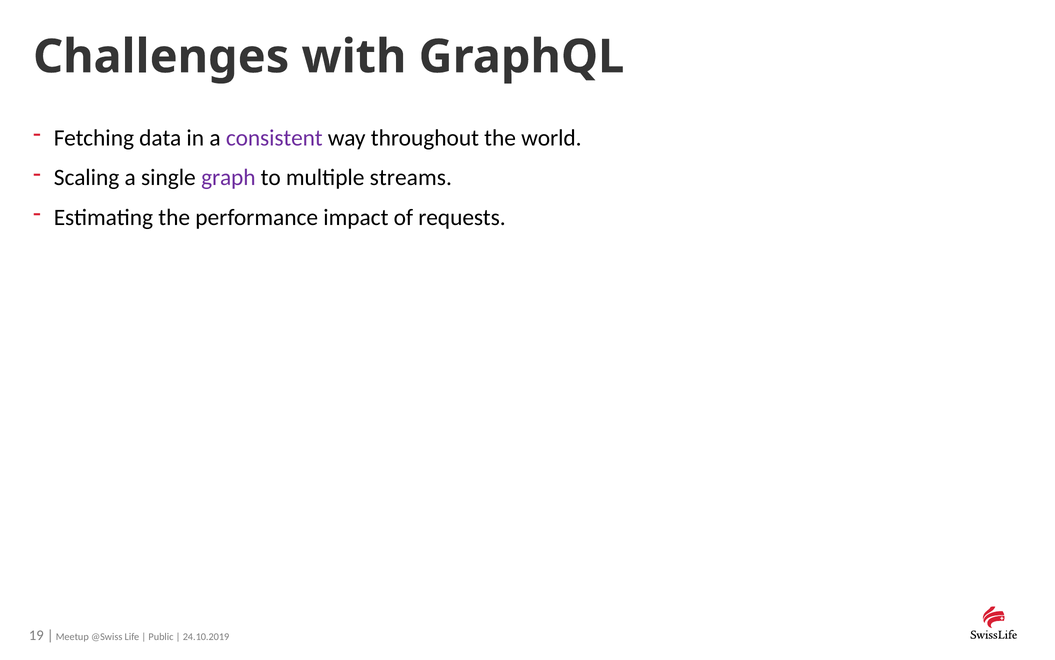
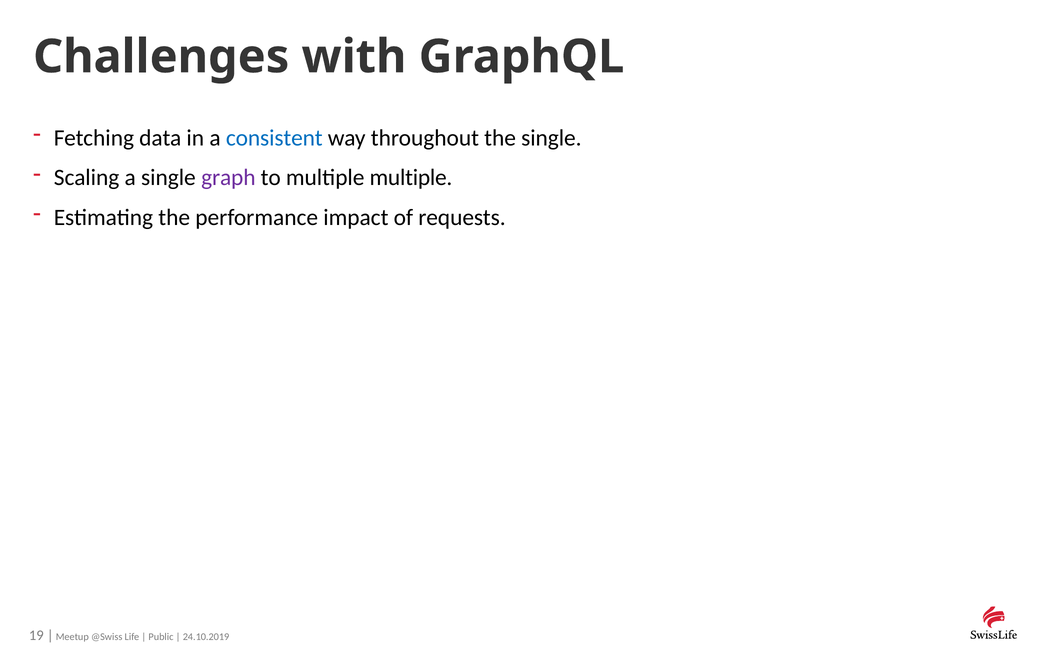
consistent colour: purple -> blue
the world: world -> single
multiple streams: streams -> multiple
